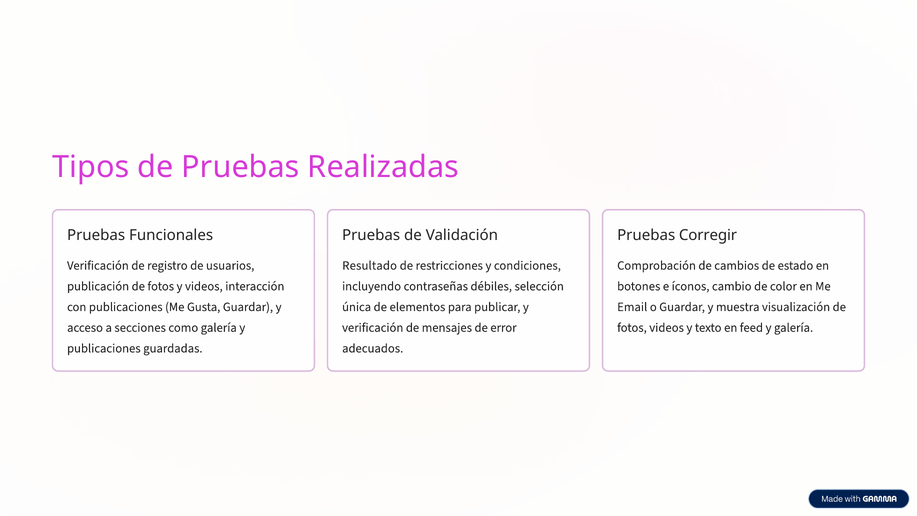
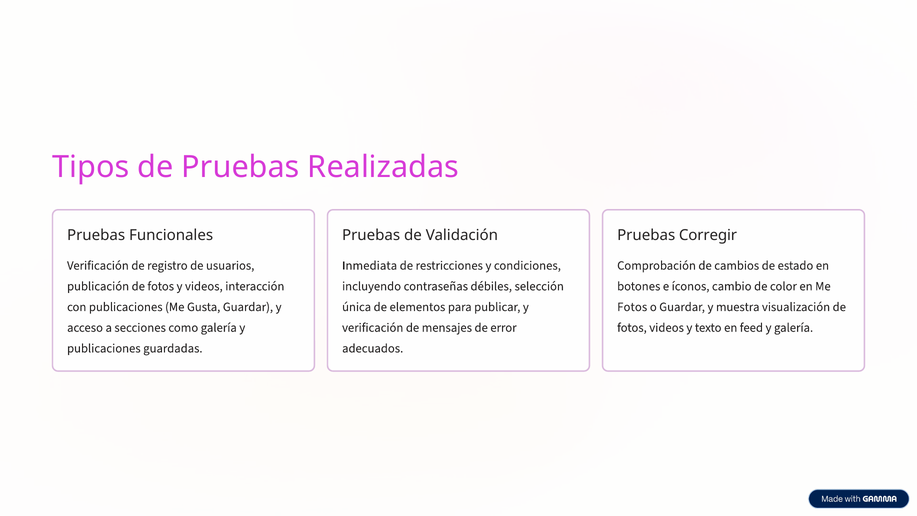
Resultado: Resultado -> Inmediata
Email at (632, 307): Email -> Fotos
